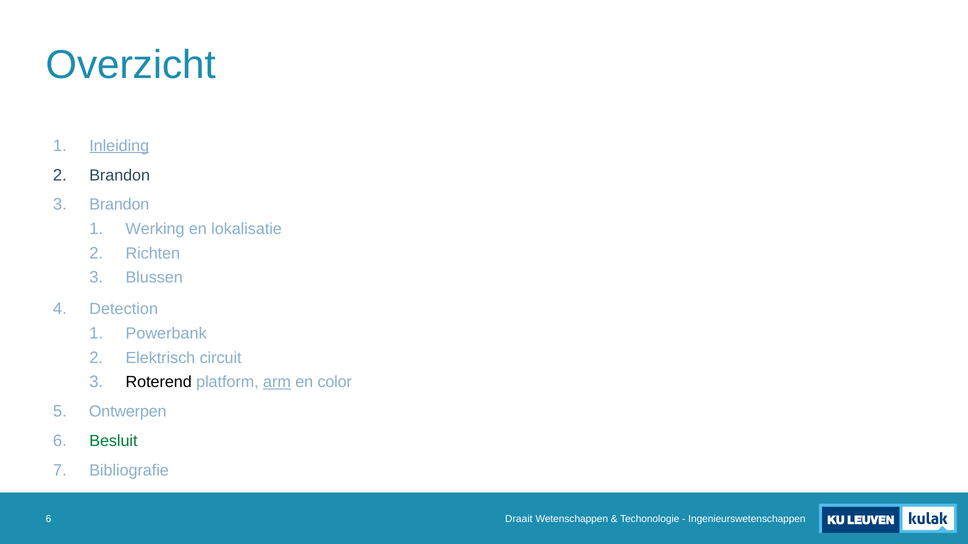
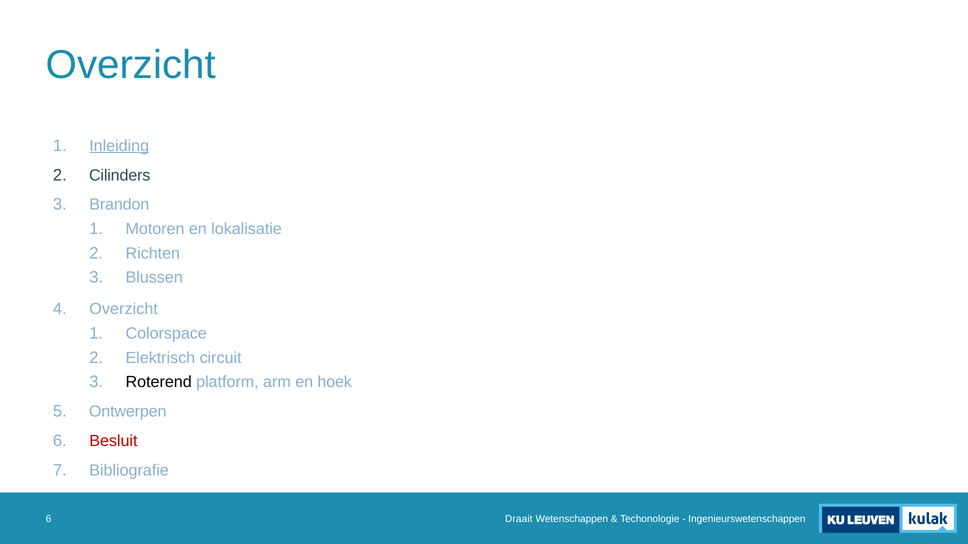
Brandon at (120, 175): Brandon -> Cilinders
Werking: Werking -> Motoren
Detection at (124, 309): Detection -> Overzicht
Powerbank: Powerbank -> Colorspace
arm underline: present -> none
color: color -> hoek
Besluit colour: green -> red
